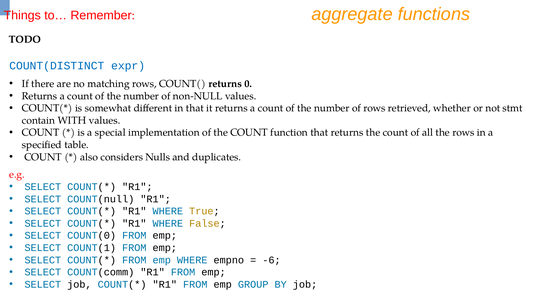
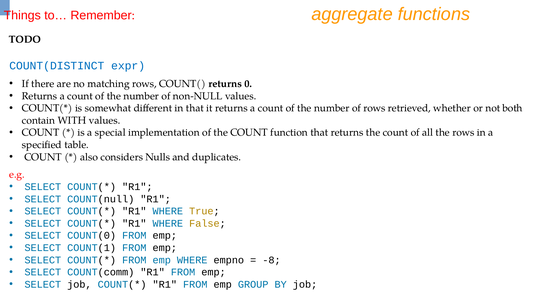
stmt: stmt -> both
-6: -6 -> -8
